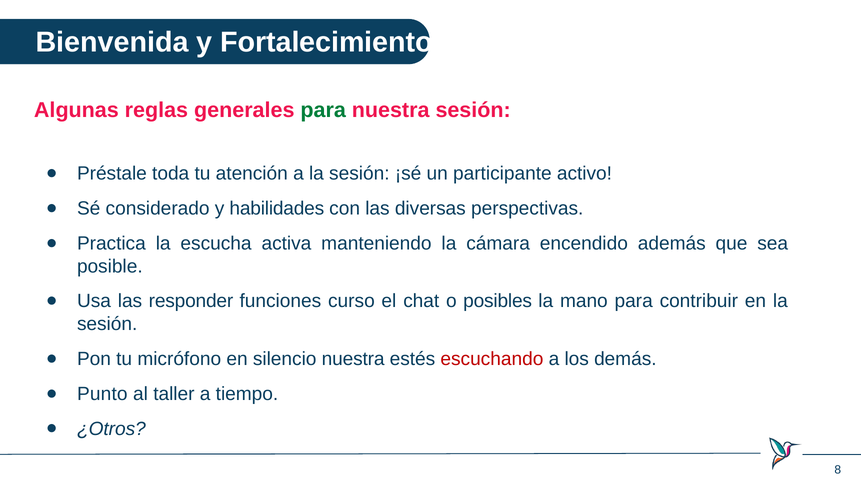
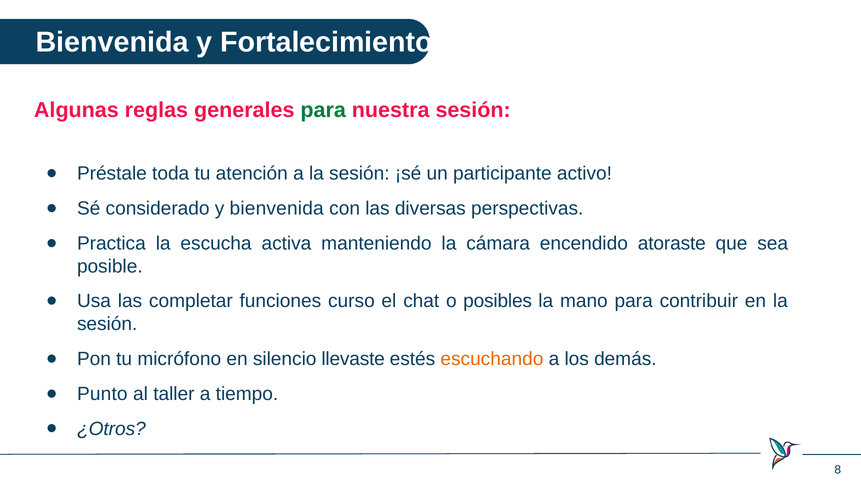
y habilidades: habilidades -> bienvenida
además: además -> atoraste
responder: responder -> completar
silencio nuestra: nuestra -> llevaste
escuchando colour: red -> orange
